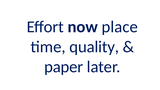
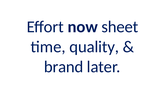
place: place -> sheet
paper: paper -> brand
